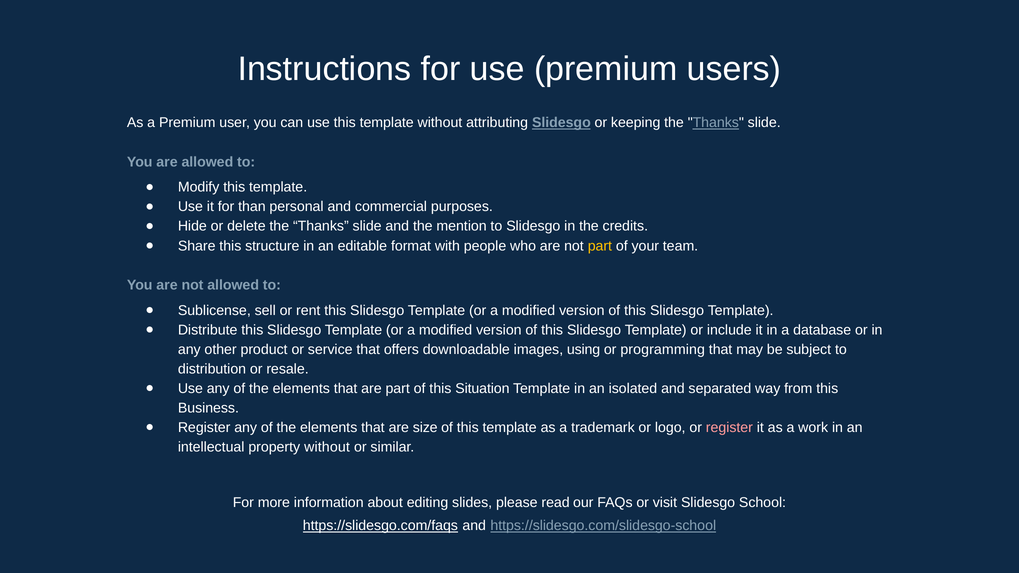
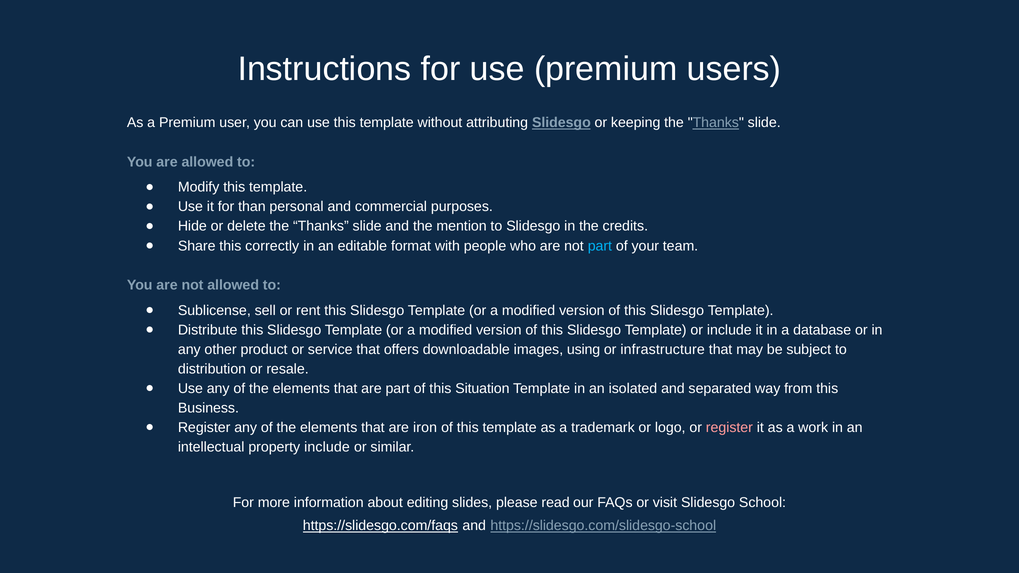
structure: structure -> correctly
part at (600, 246) colour: yellow -> light blue
programming: programming -> infrastructure
size: size -> iron
property without: without -> include
